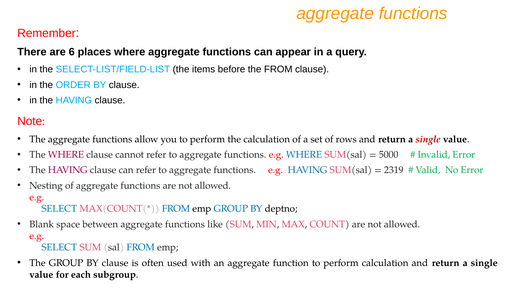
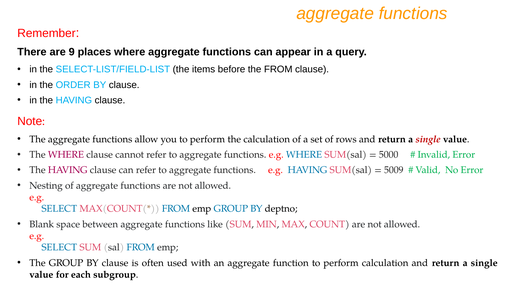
6: 6 -> 9
2319: 2319 -> 5009
